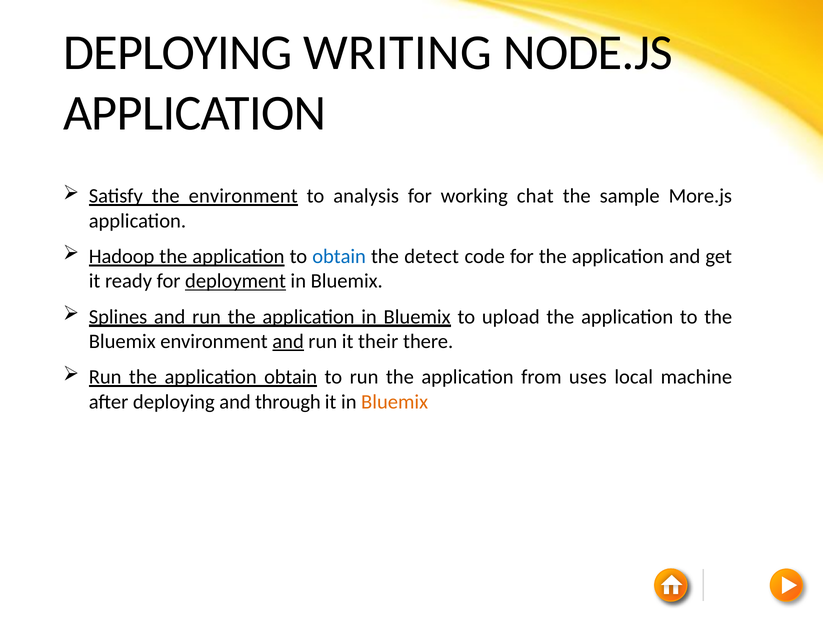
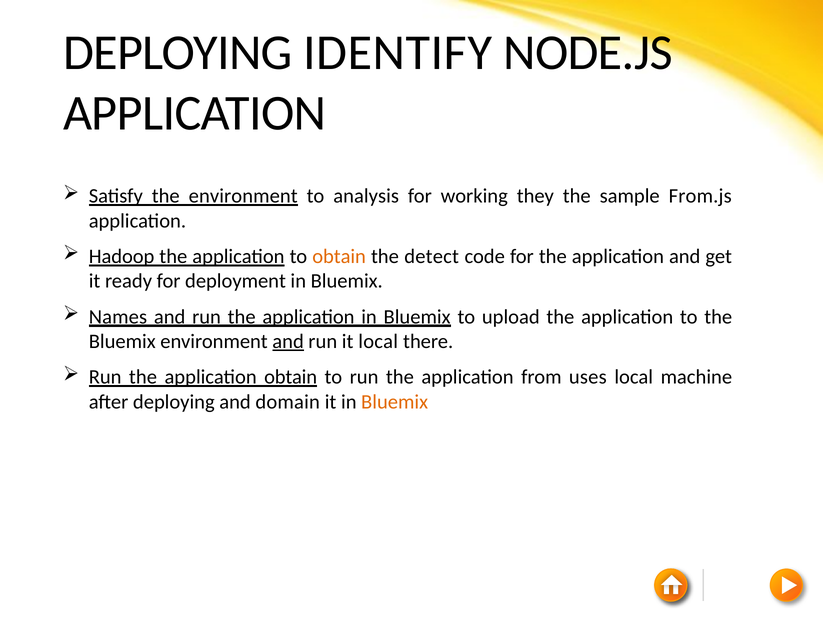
WRITING: WRITING -> IDENTIFY
chat: chat -> they
More.js: More.js -> From.js
obtain at (339, 257) colour: blue -> orange
deployment underline: present -> none
Splines: Splines -> Names
it their: their -> local
through: through -> domain
